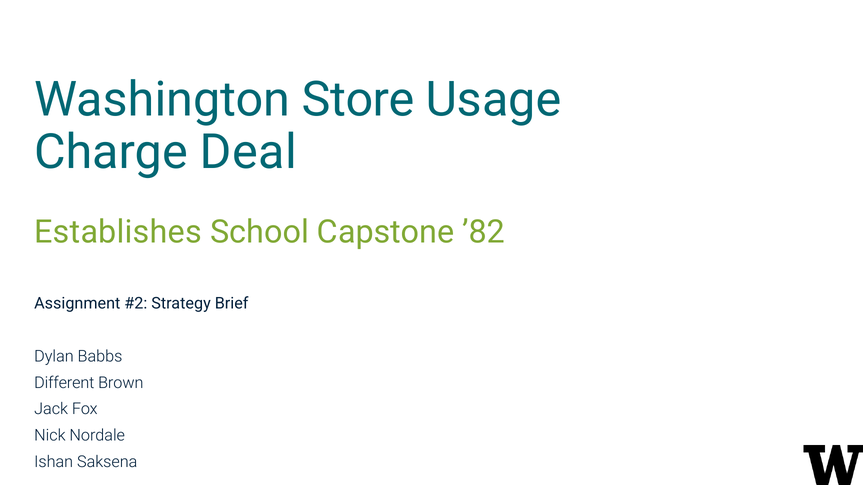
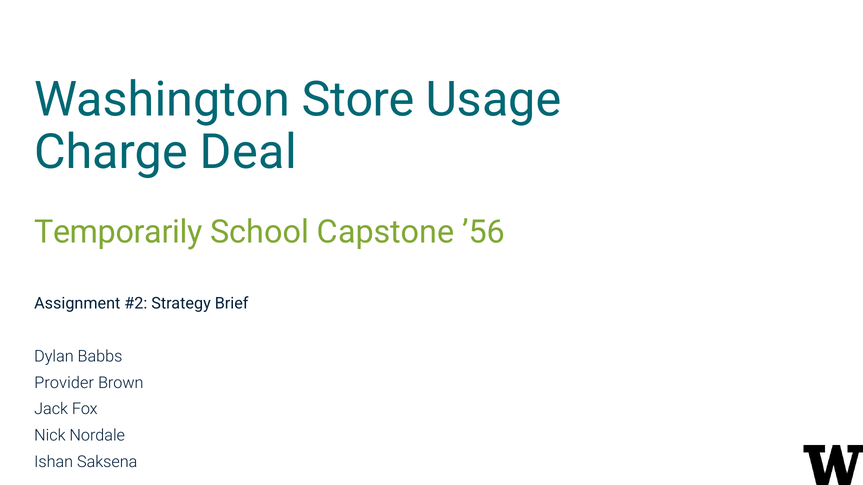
Establishes: Establishes -> Temporarily
’82: ’82 -> ’56
Different: Different -> Provider
